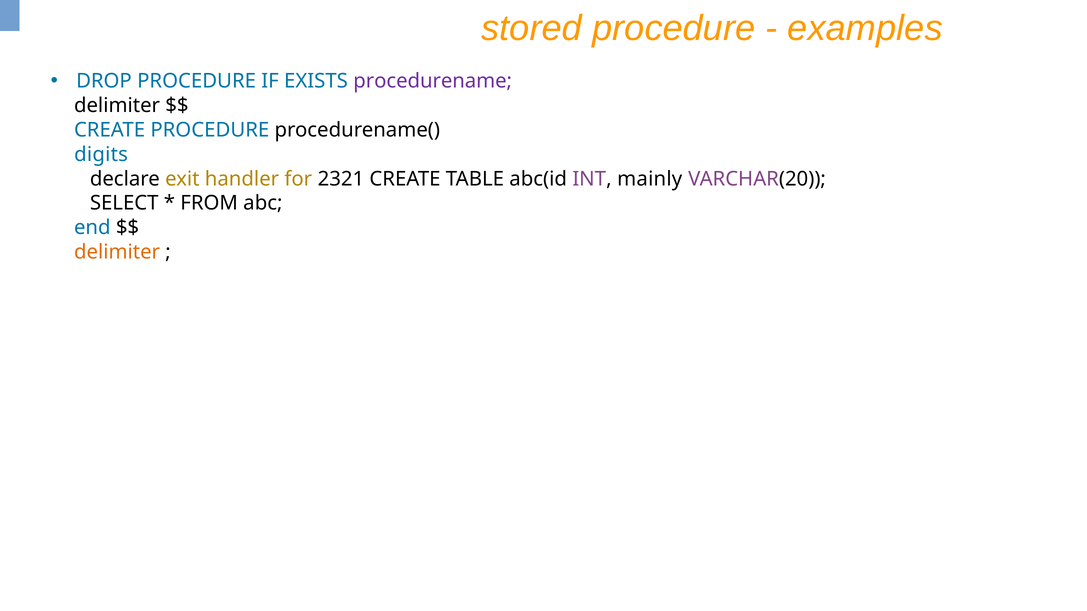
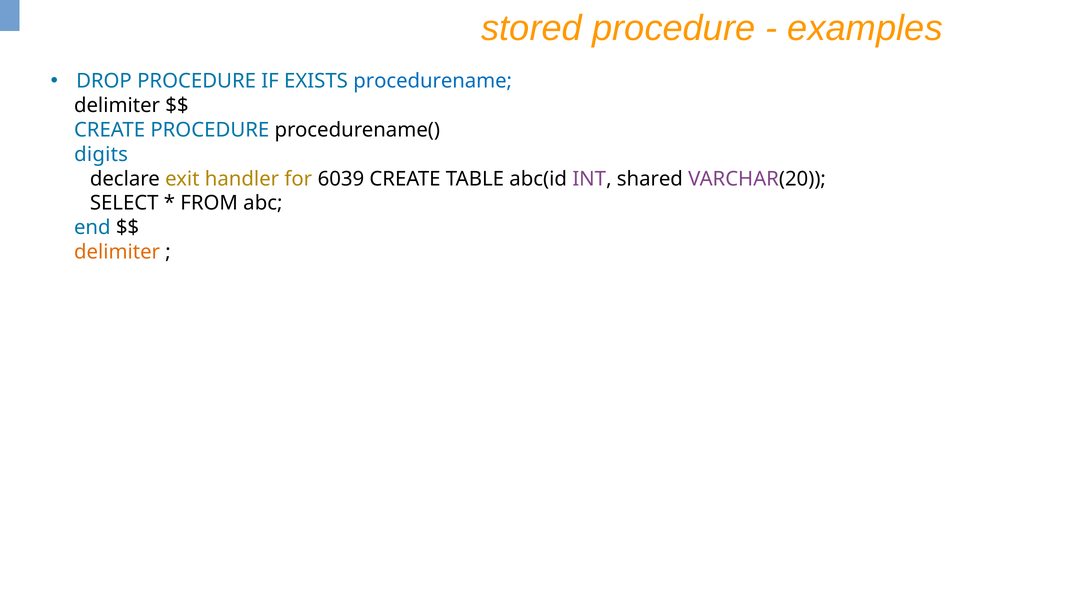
procedurename colour: purple -> blue
2321: 2321 -> 6039
mainly: mainly -> shared
